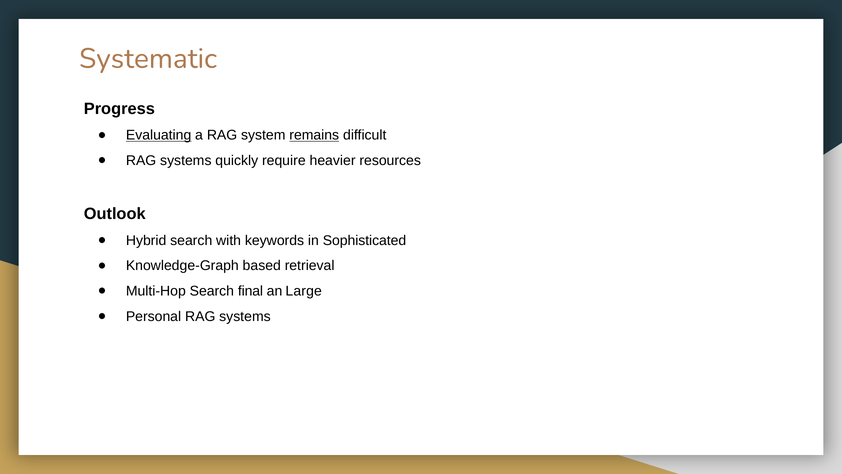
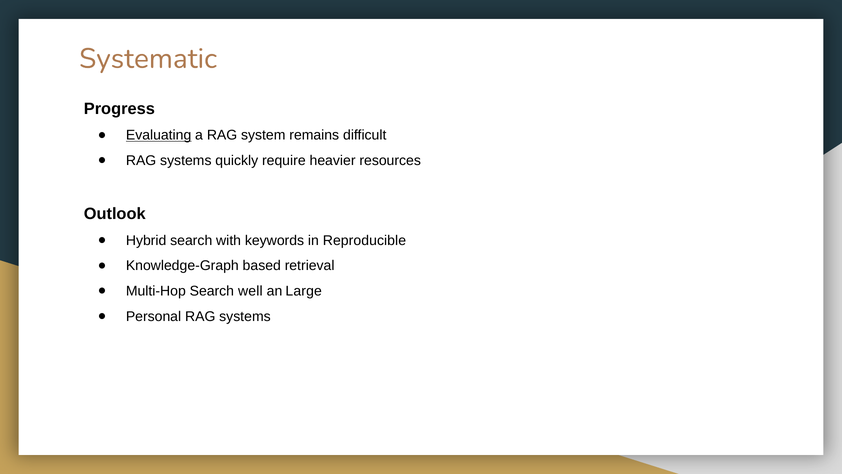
remains underline: present -> none
Sophisticated: Sophisticated -> Reproducible
final: final -> well
